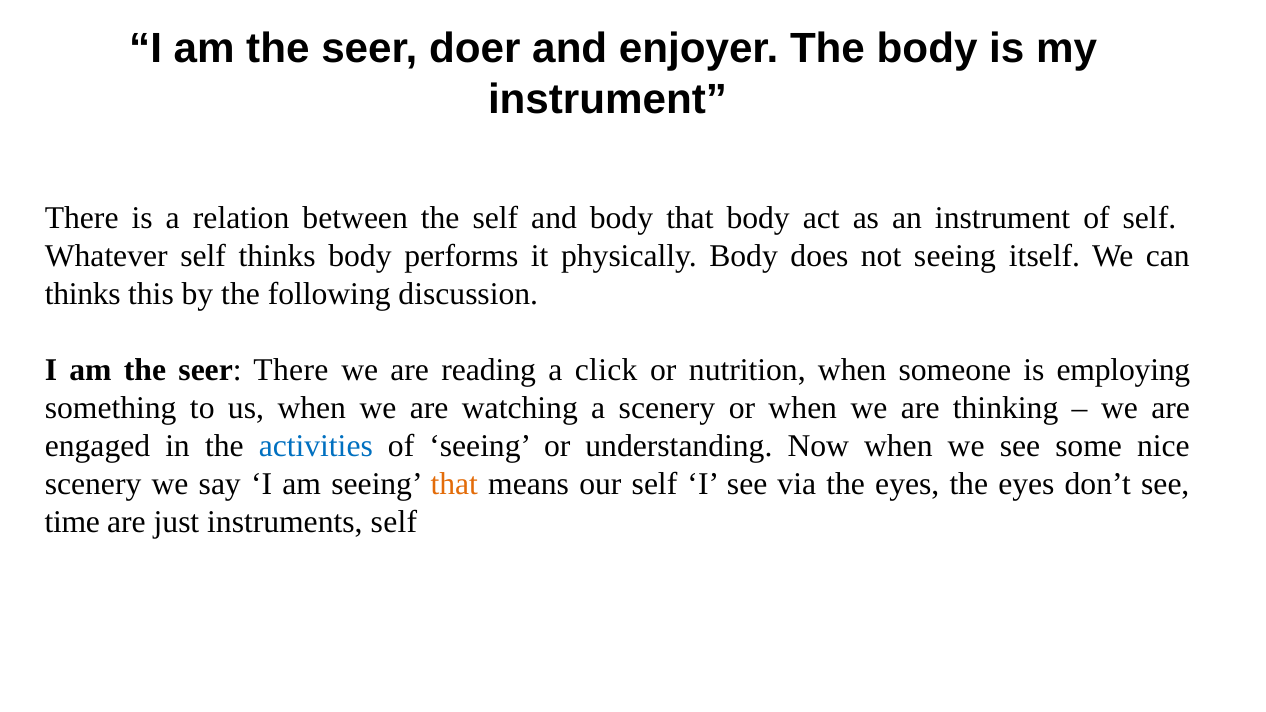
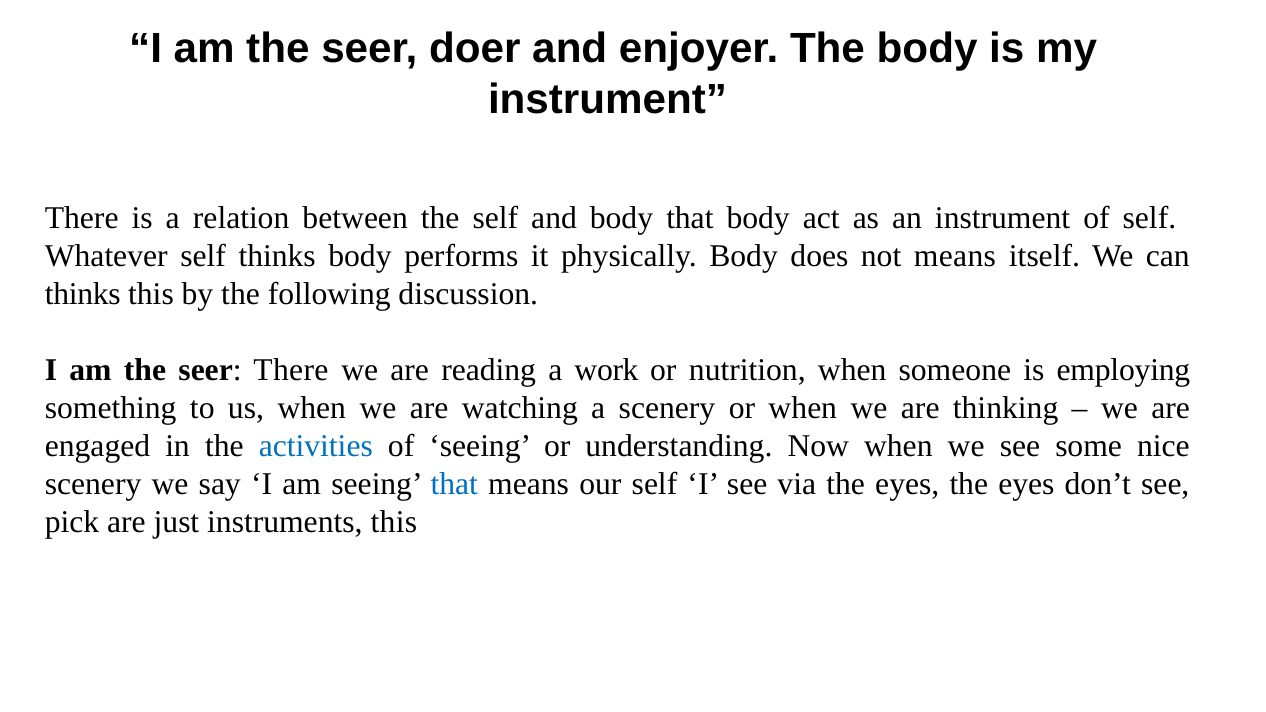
not seeing: seeing -> means
click: click -> work
that at (454, 484) colour: orange -> blue
time: time -> pick
instruments self: self -> this
